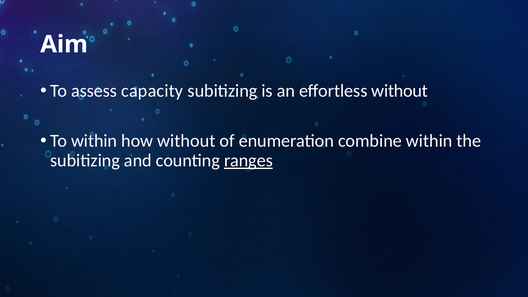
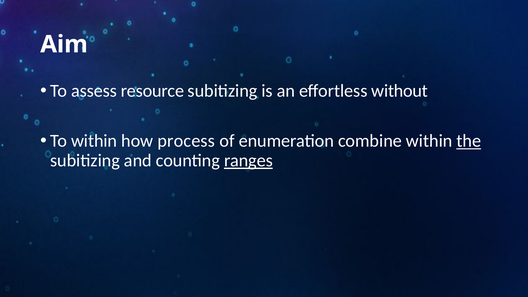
capacity: capacity -> resource
how without: without -> process
the underline: none -> present
